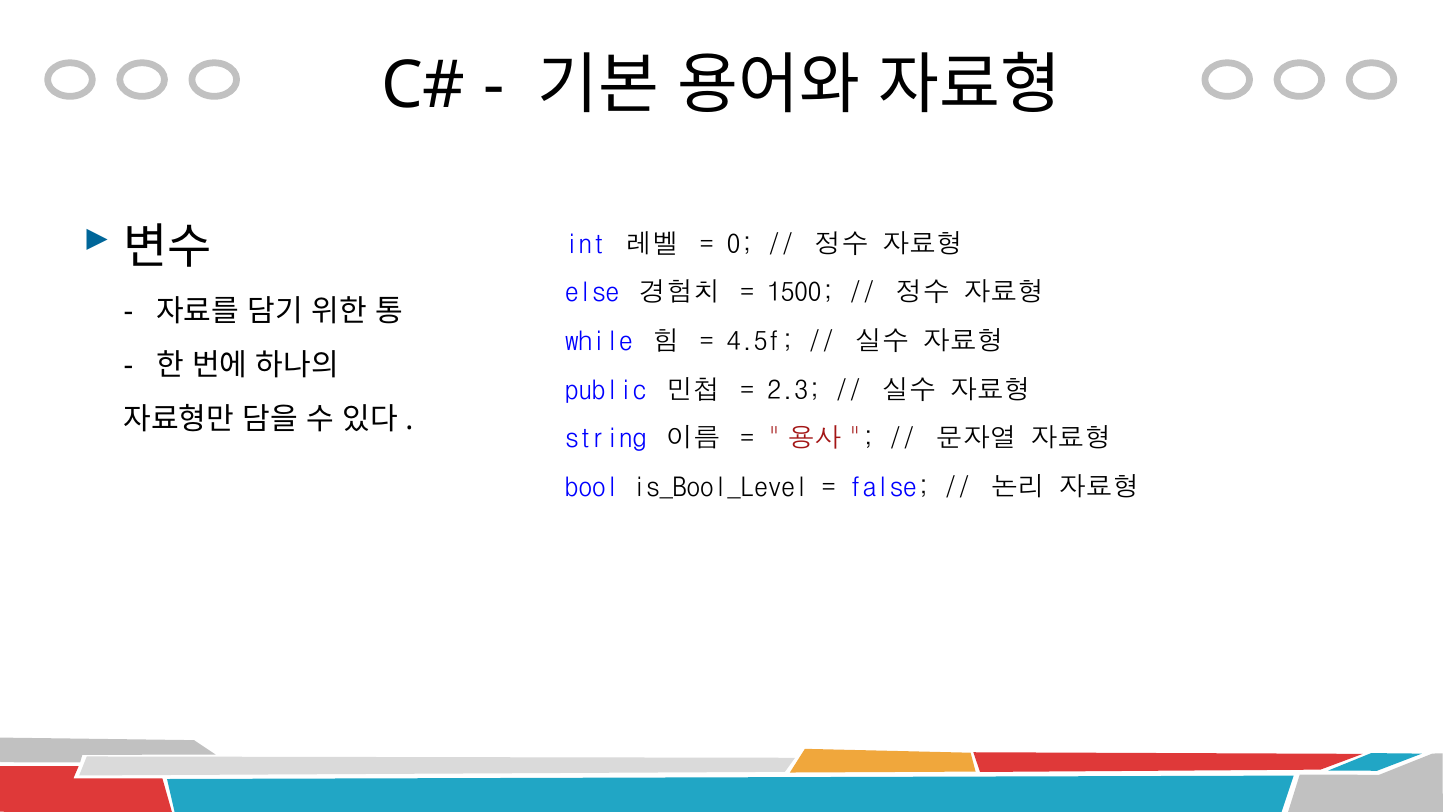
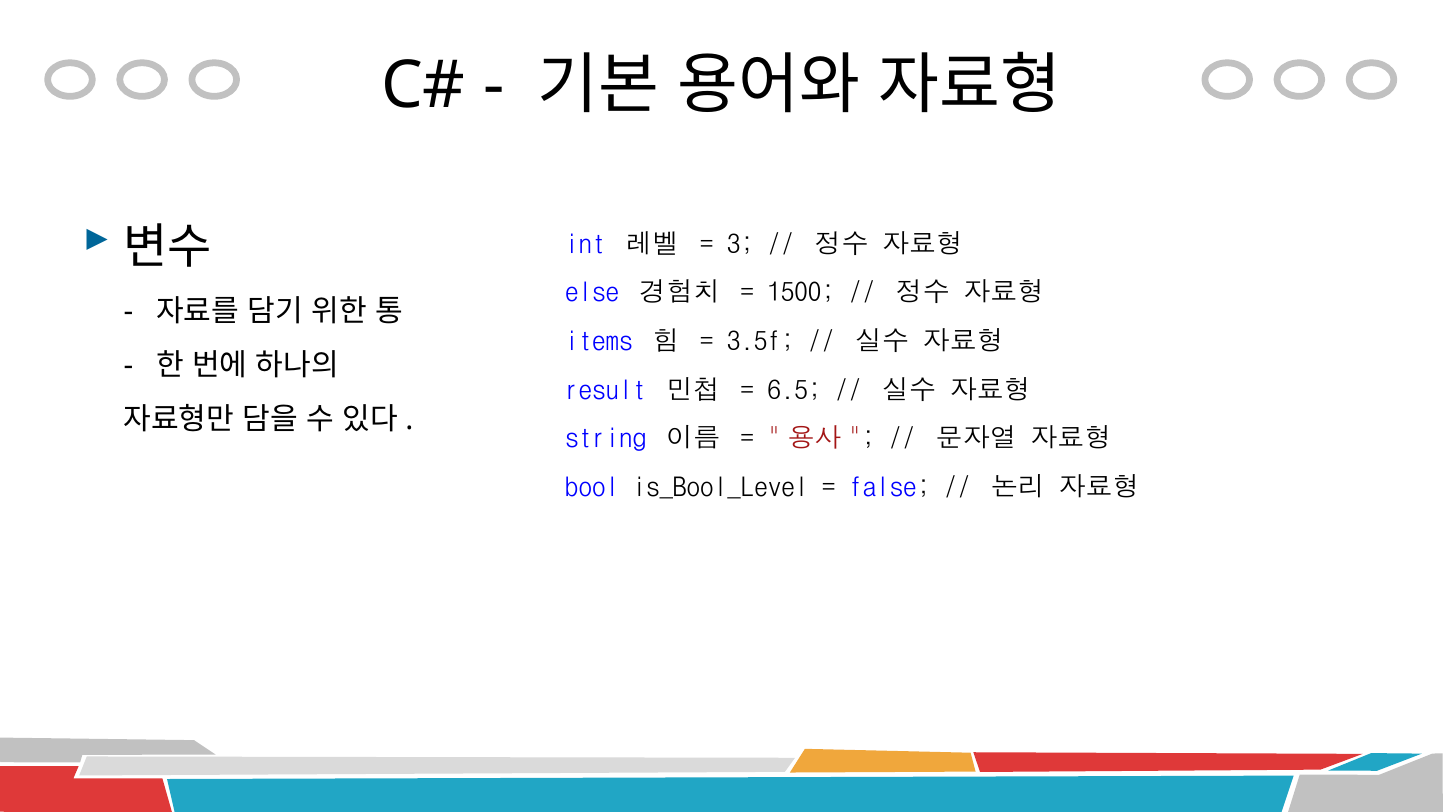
0: 0 -> 3
while: while -> items
4.5f: 4.5f -> 3.5f
public: public -> result
2.3: 2.3 -> 6.5
